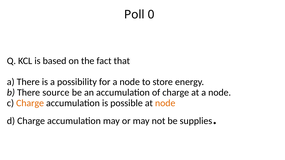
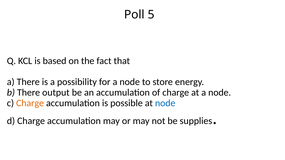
0: 0 -> 5
source: source -> output
node at (165, 103) colour: orange -> blue
